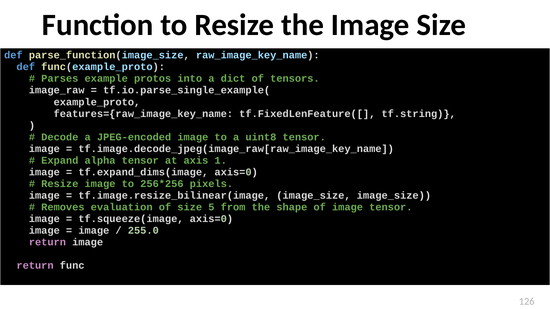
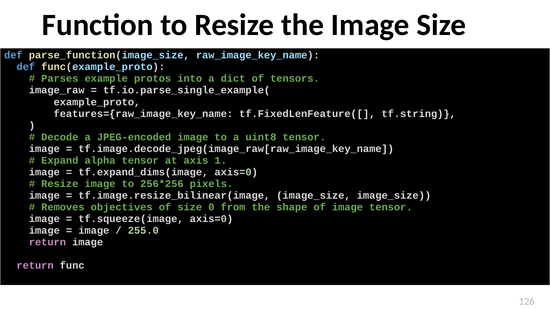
evaluation: evaluation -> objectives
5: 5 -> 0
